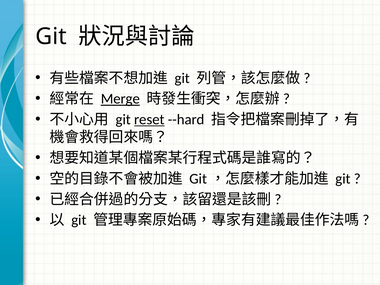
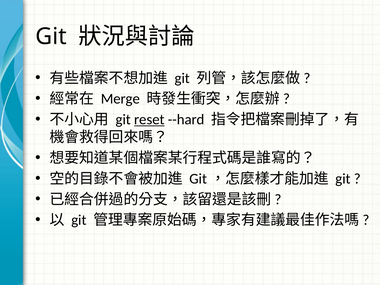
Merge underline: present -> none
